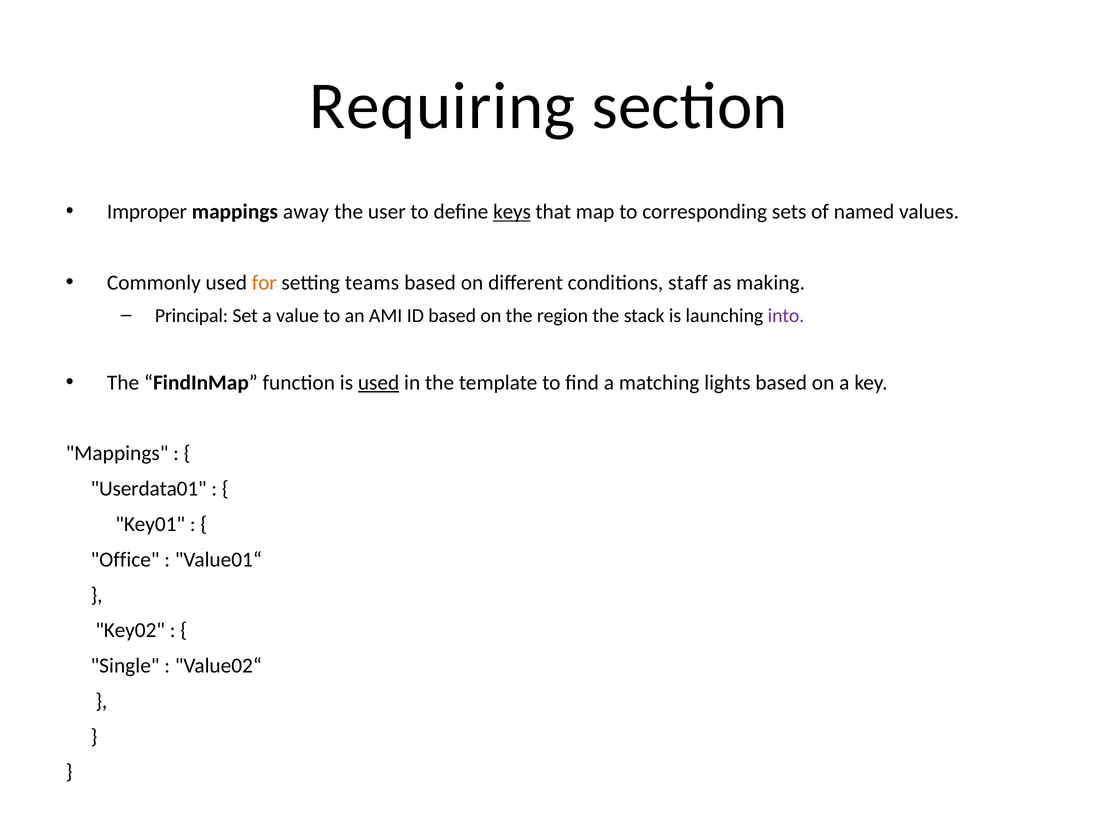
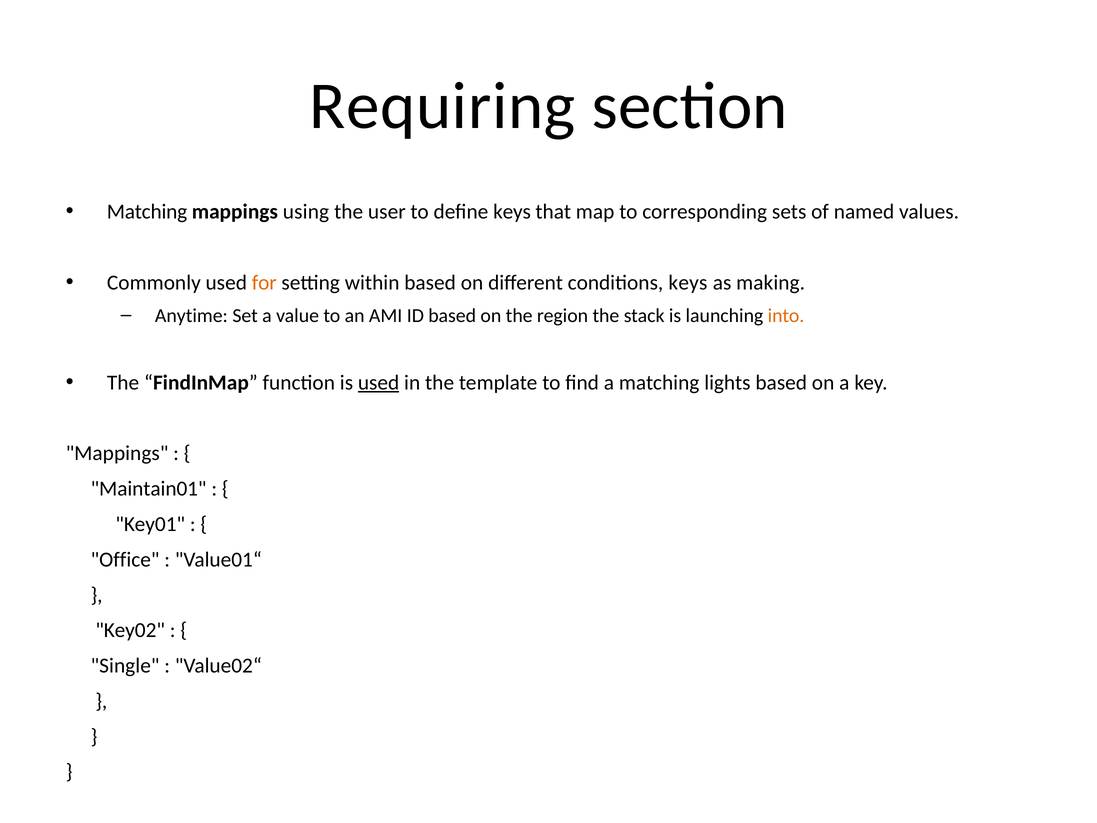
Improper at (147, 212): Improper -> Matching
away: away -> using
keys at (512, 212) underline: present -> none
teams: teams -> within
conditions staff: staff -> keys
Principal: Principal -> Anytime
into colour: purple -> orange
Userdata01: Userdata01 -> Maintain01
